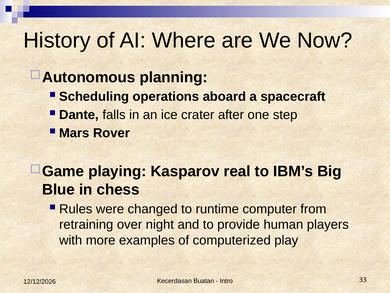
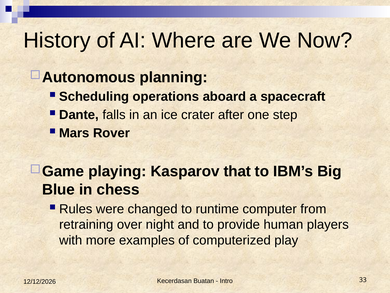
real: real -> that
